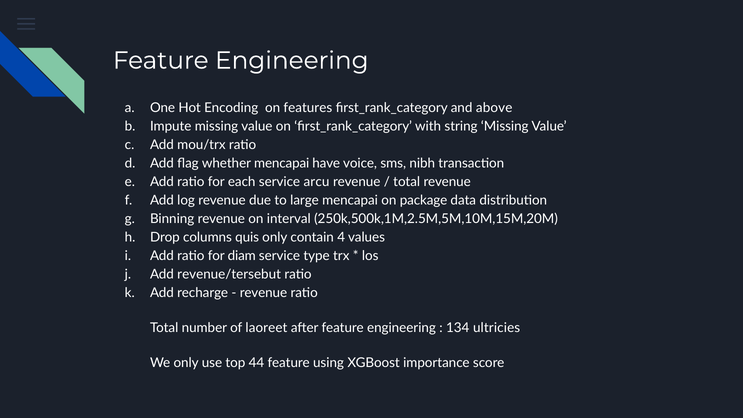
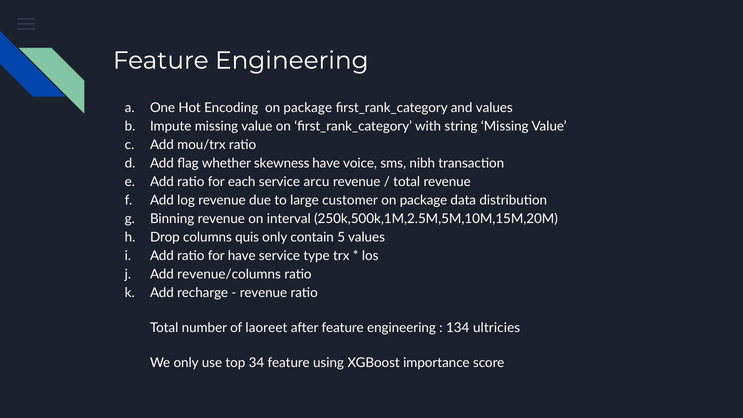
Encoding on features: features -> package
and above: above -> values
whether mencapai: mencapai -> skewness
large mencapai: mencapai -> customer
4: 4 -> 5
for diam: diam -> have
revenue/tersebut: revenue/tersebut -> revenue/columns
44: 44 -> 34
